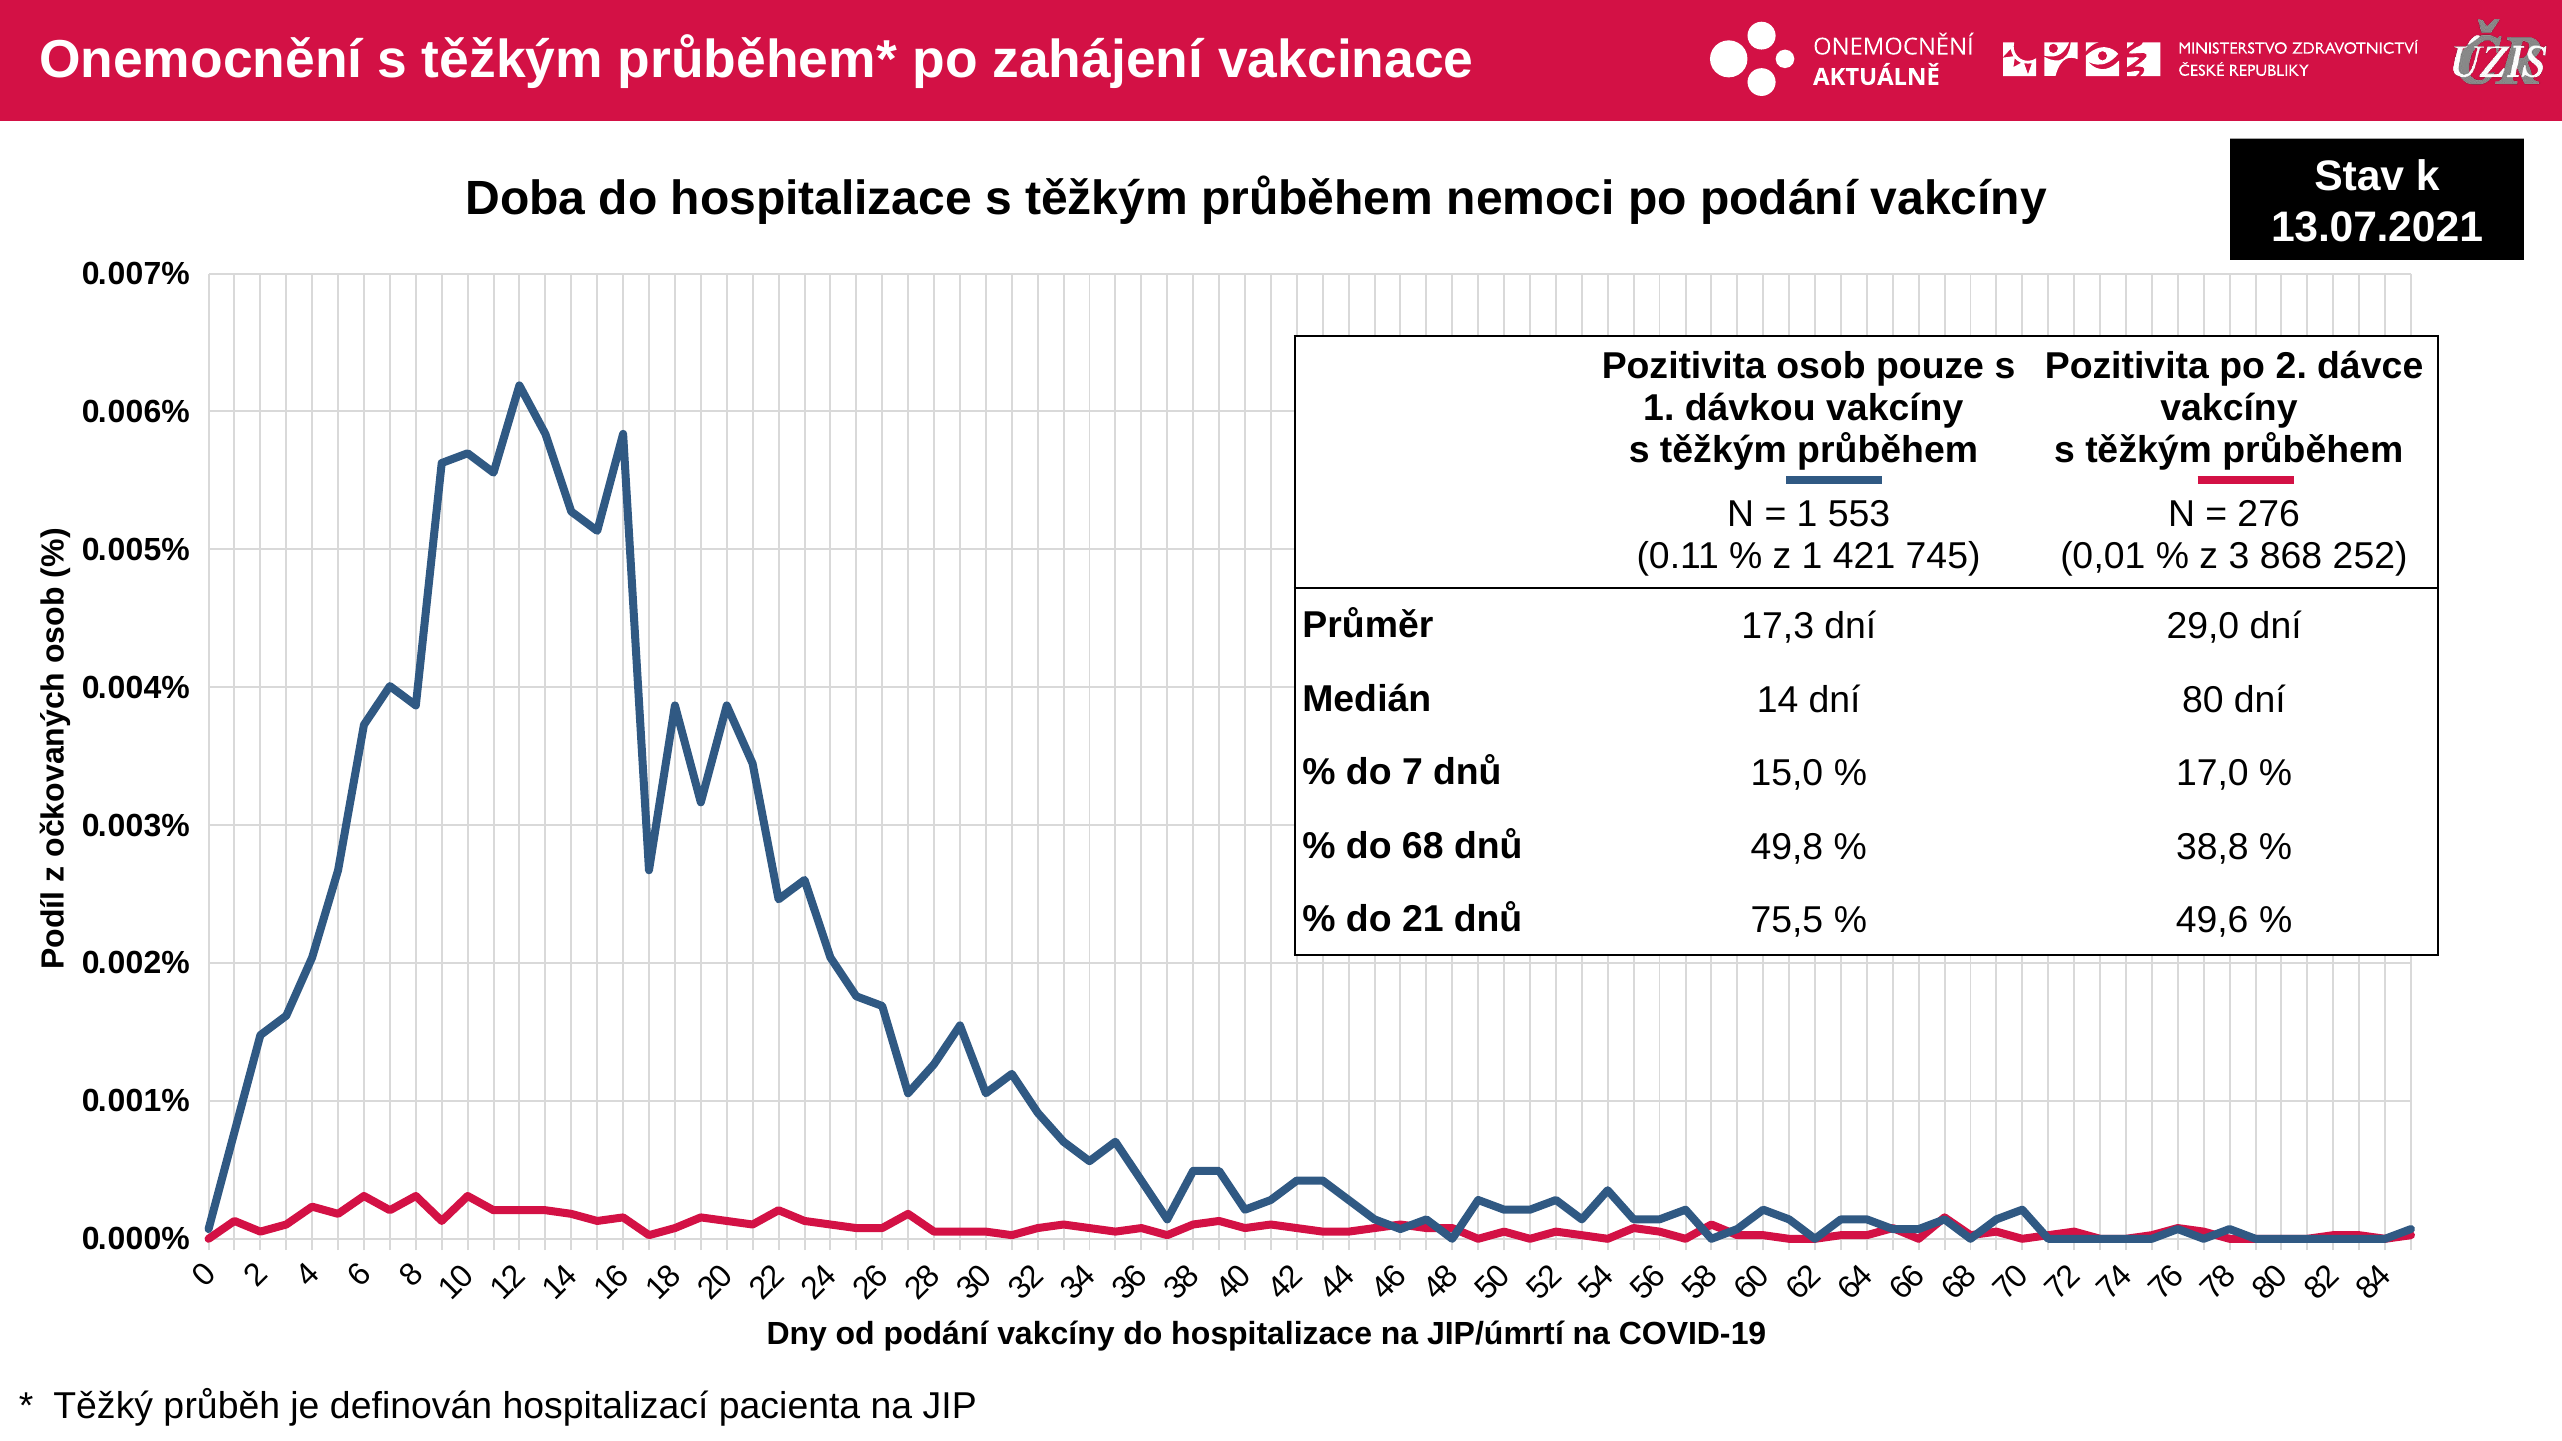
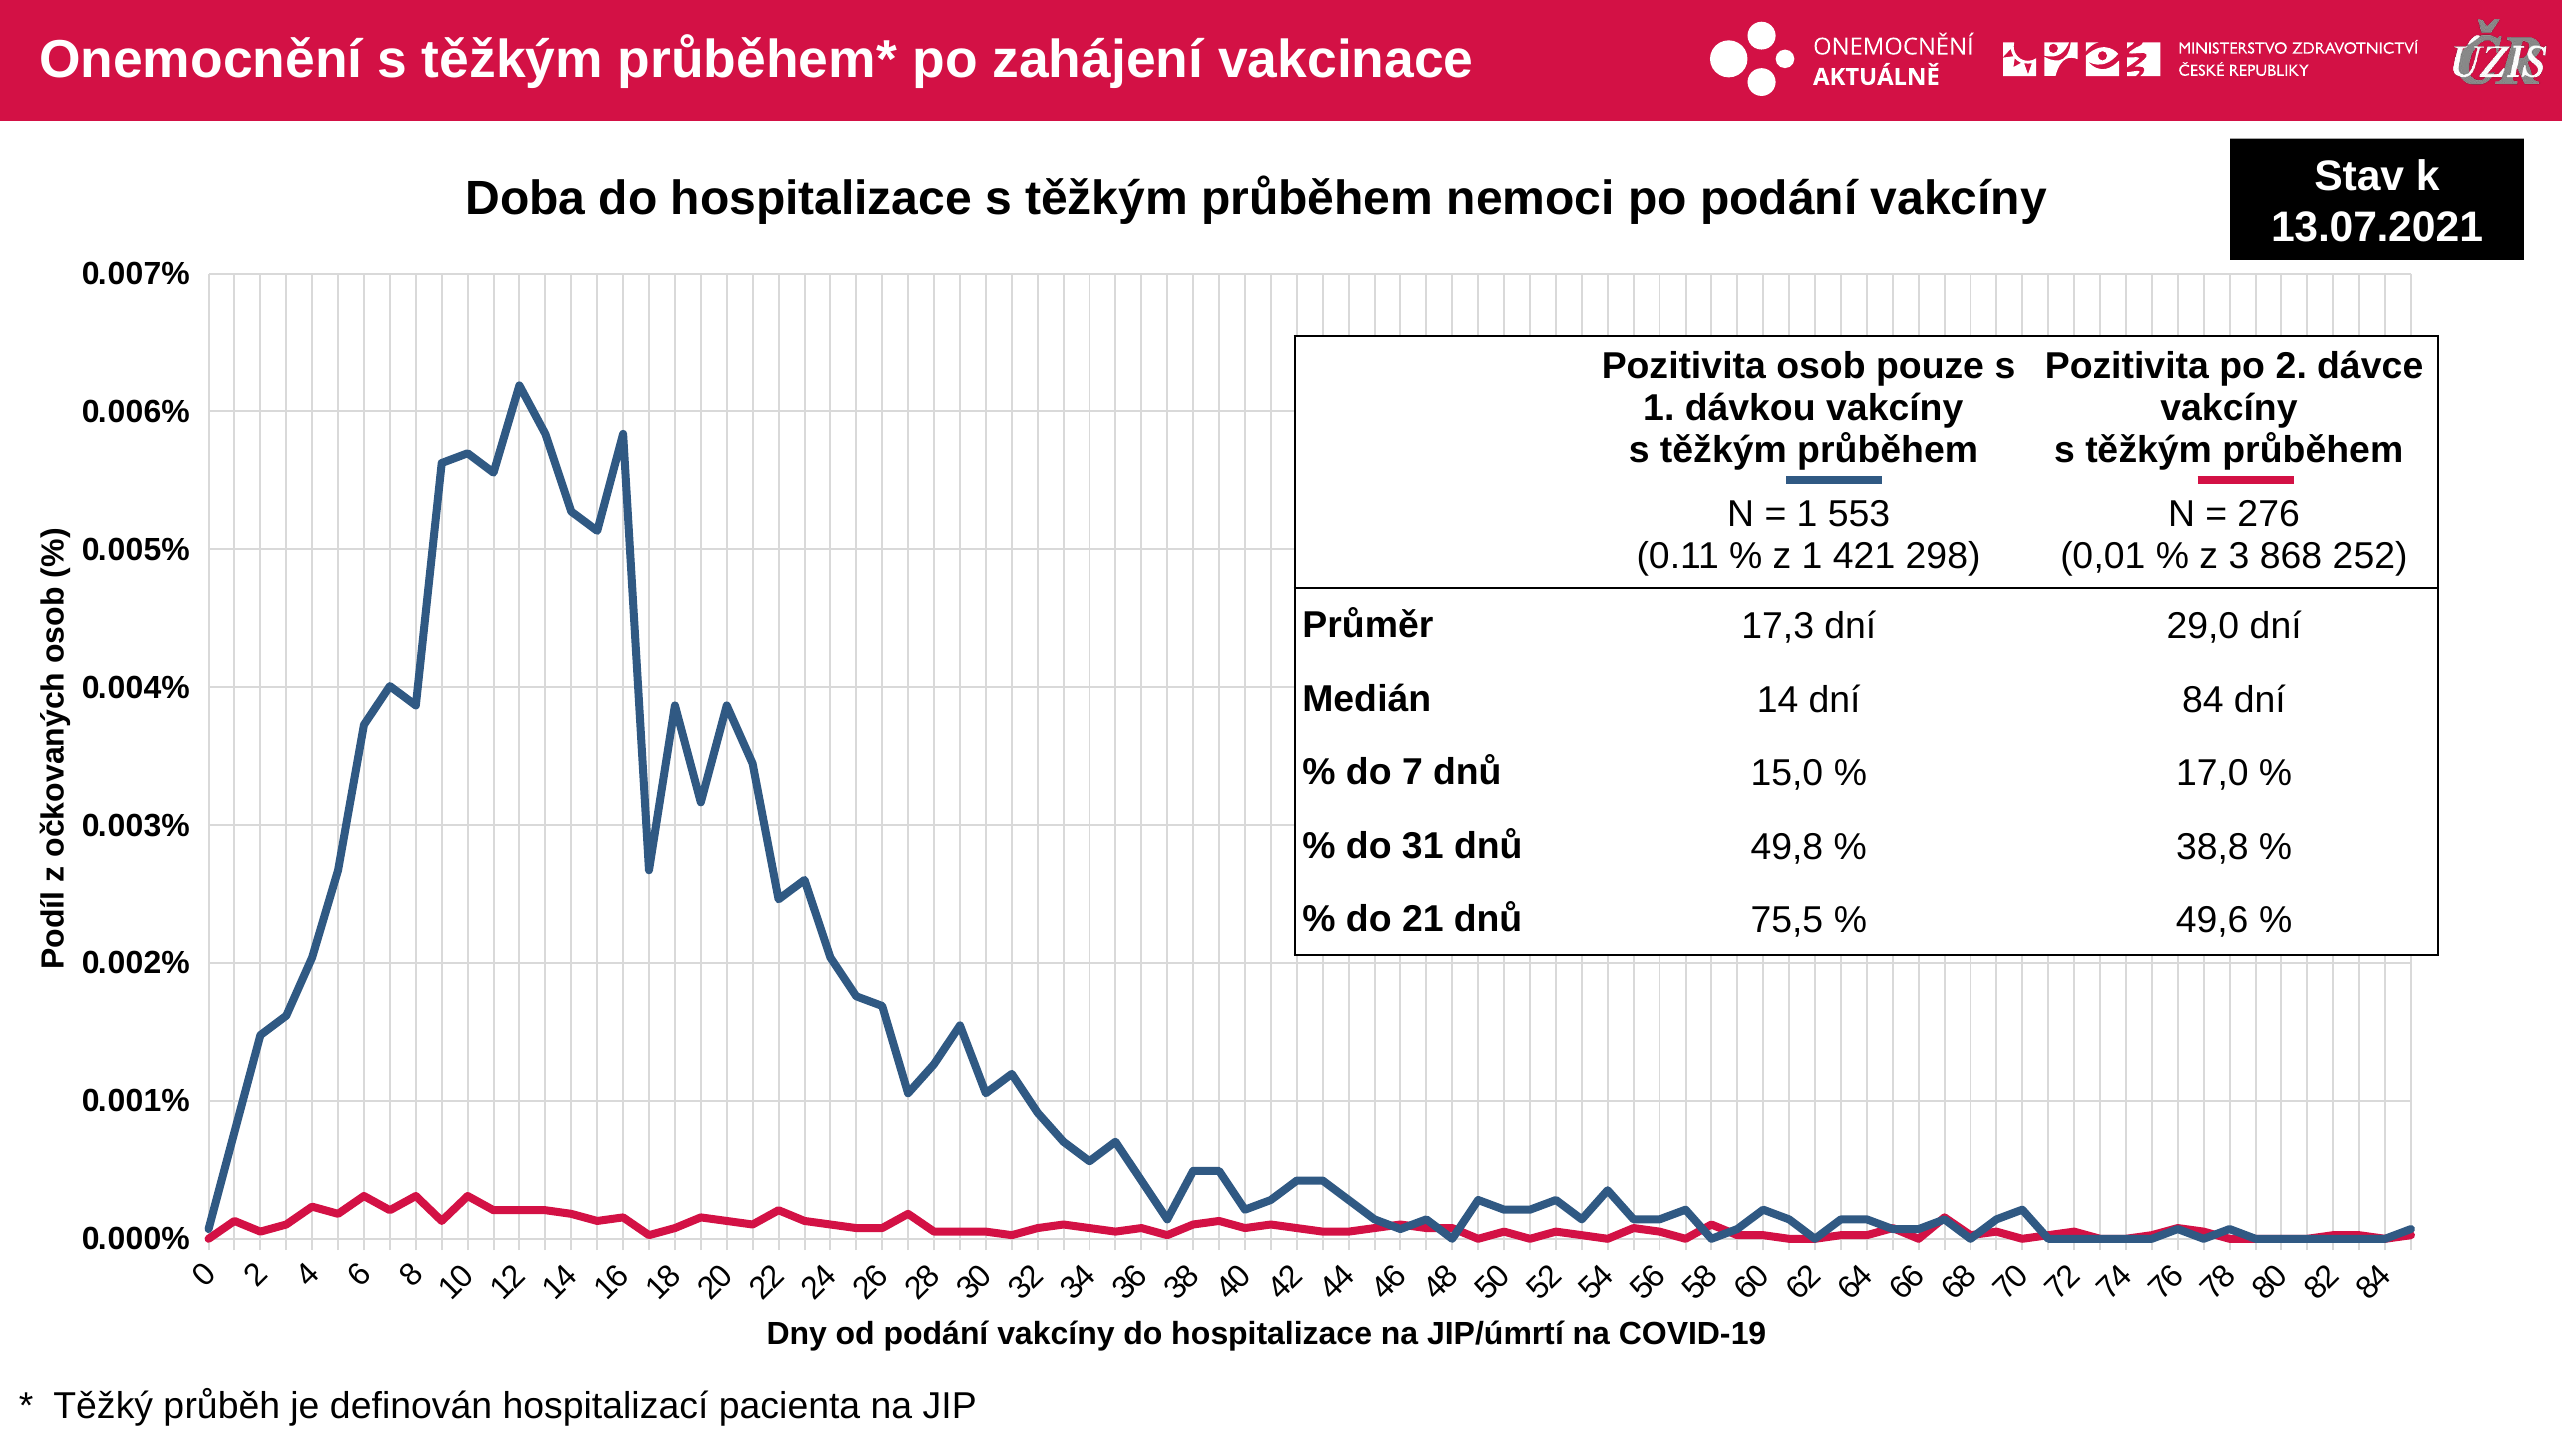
745: 745 -> 298
80: 80 -> 84
68: 68 -> 31
